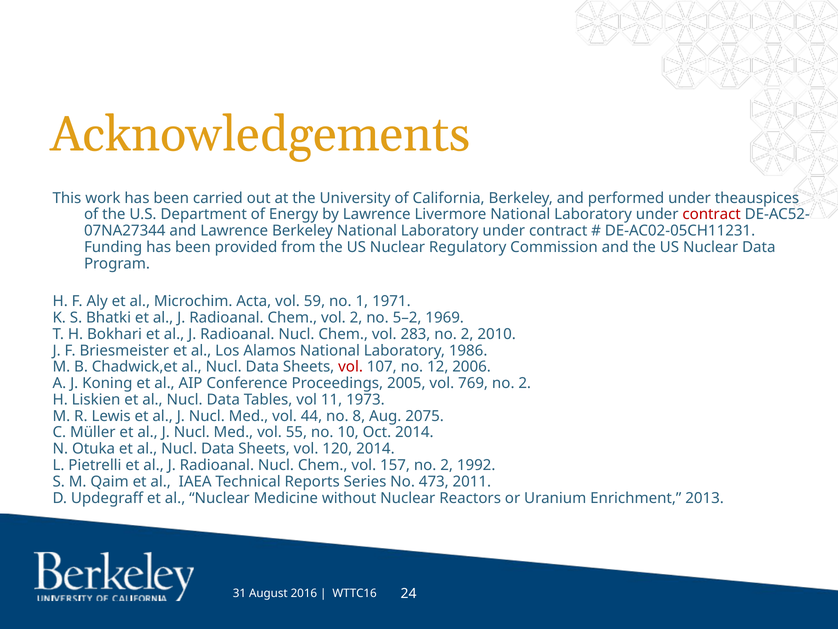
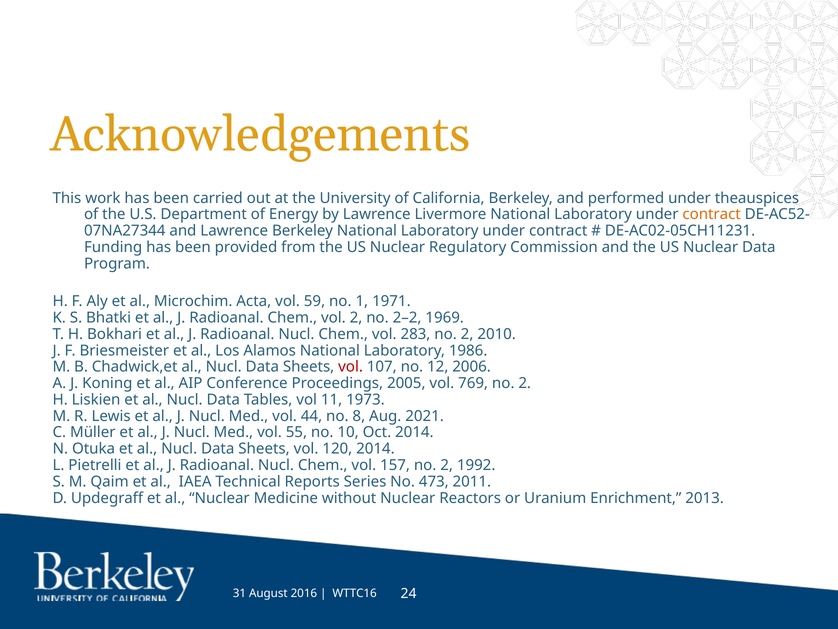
contract at (712, 214) colour: red -> orange
5–2: 5–2 -> 2–2
2075: 2075 -> 2021
